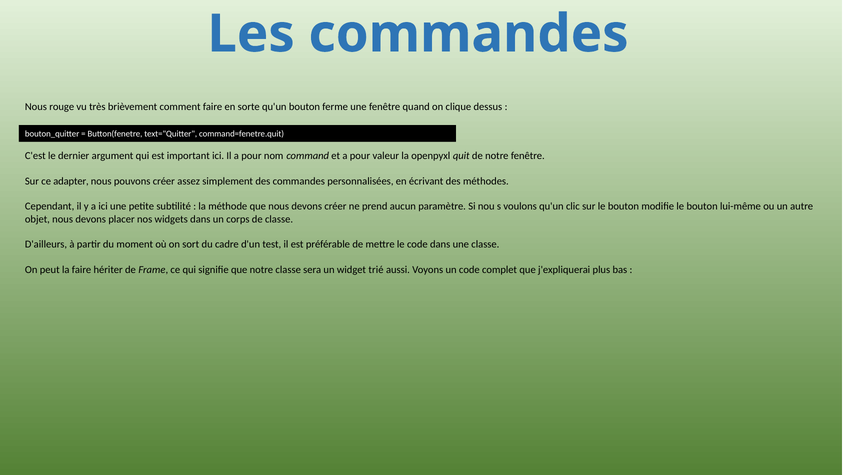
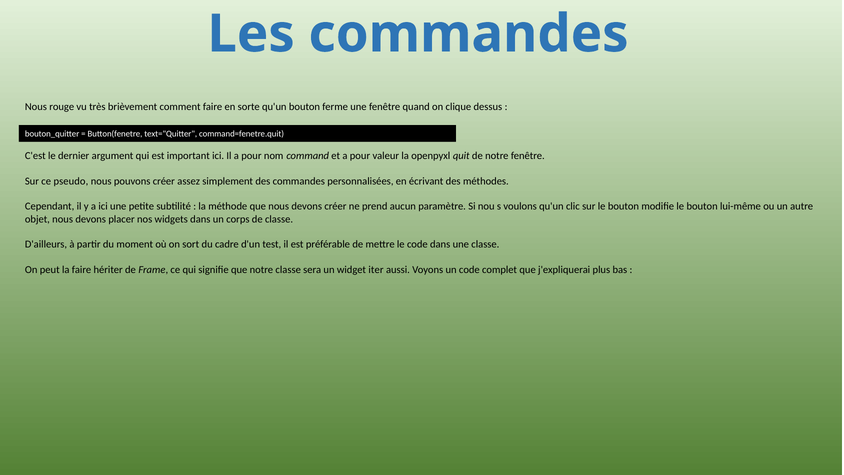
adapter: adapter -> pseudo
trié: trié -> iter
